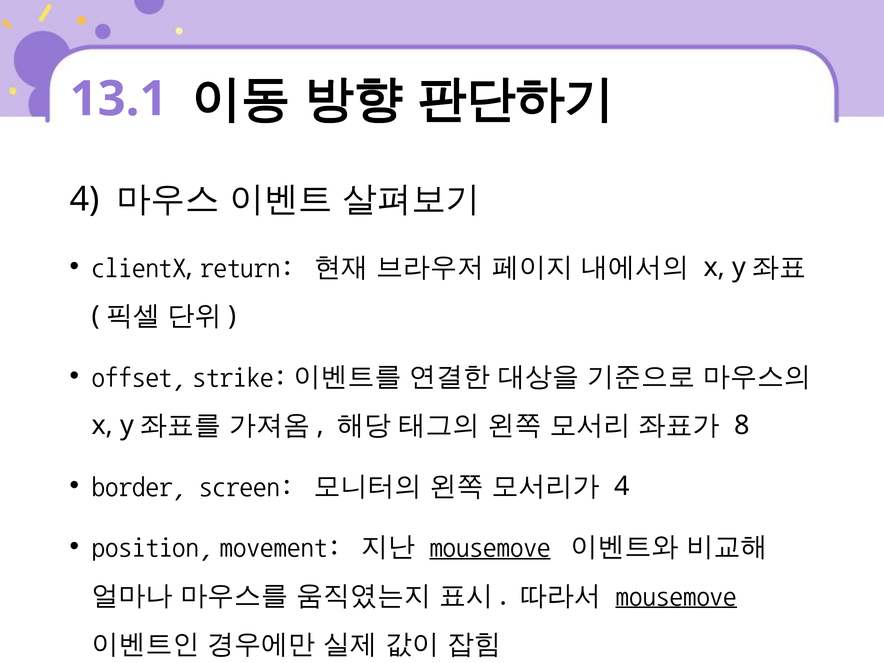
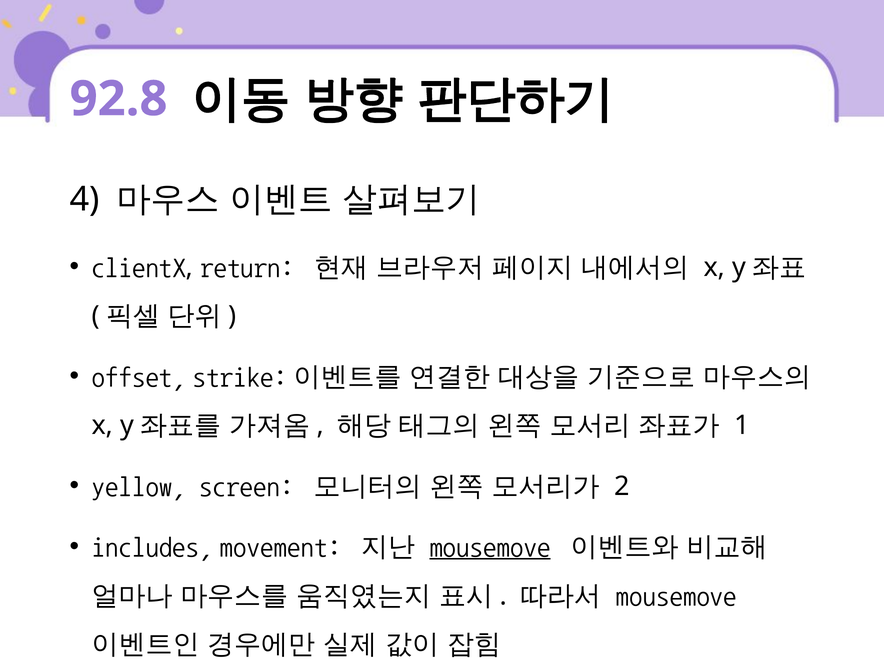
13.1: 13.1 -> 92.8
8: 8 -> 1
border: border -> yellow
4 at (622, 486): 4 -> 2
position: position -> includes
mousemove at (676, 596) underline: present -> none
